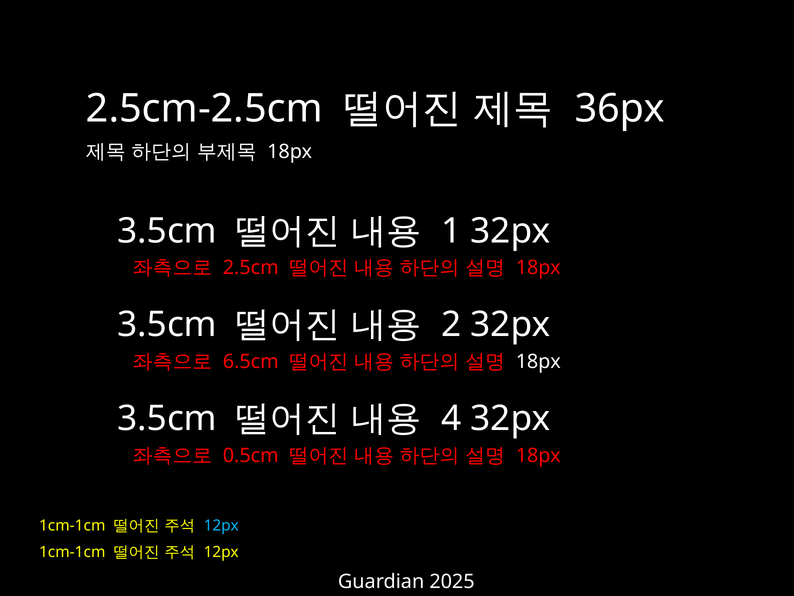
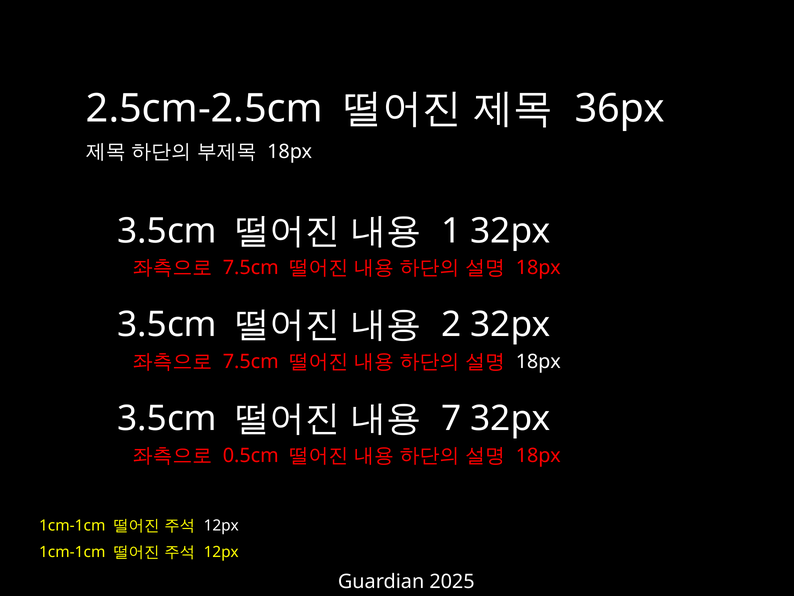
2.5cm at (251, 267): 2.5cm -> 7.5cm
6.5cm at (251, 361): 6.5cm -> 7.5cm
4: 4 -> 7
12px at (221, 525) colour: light blue -> white
